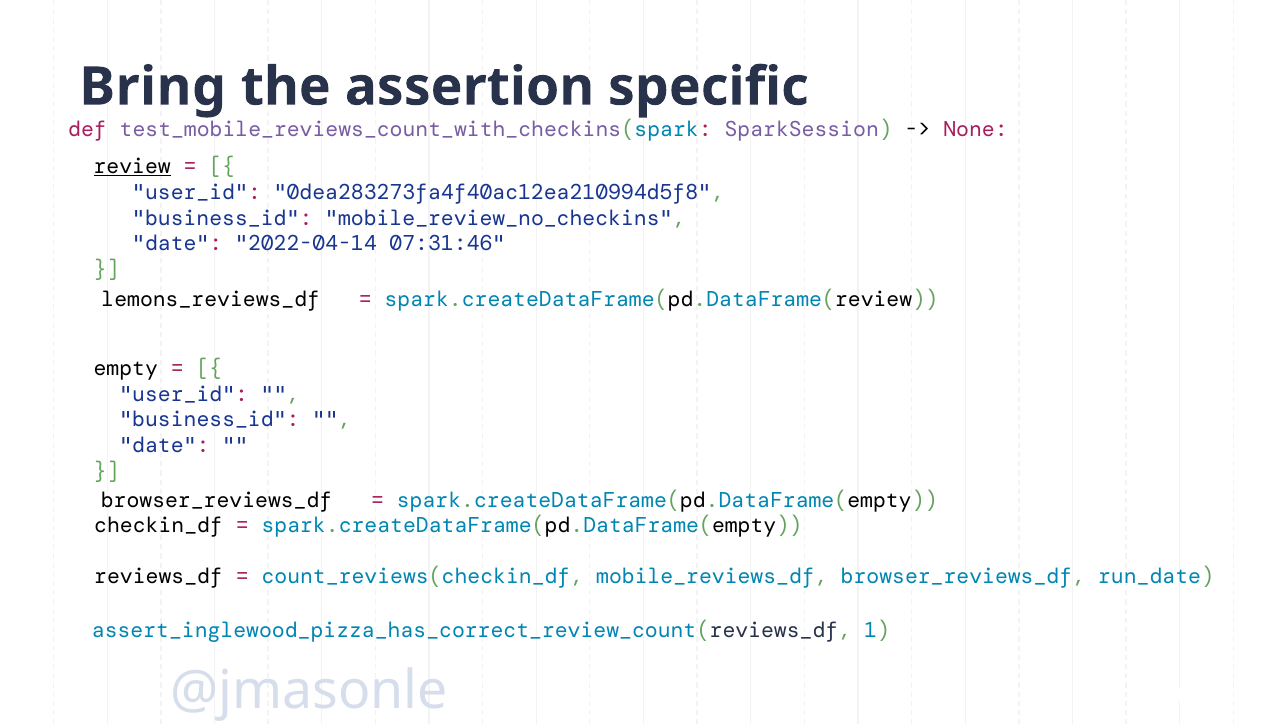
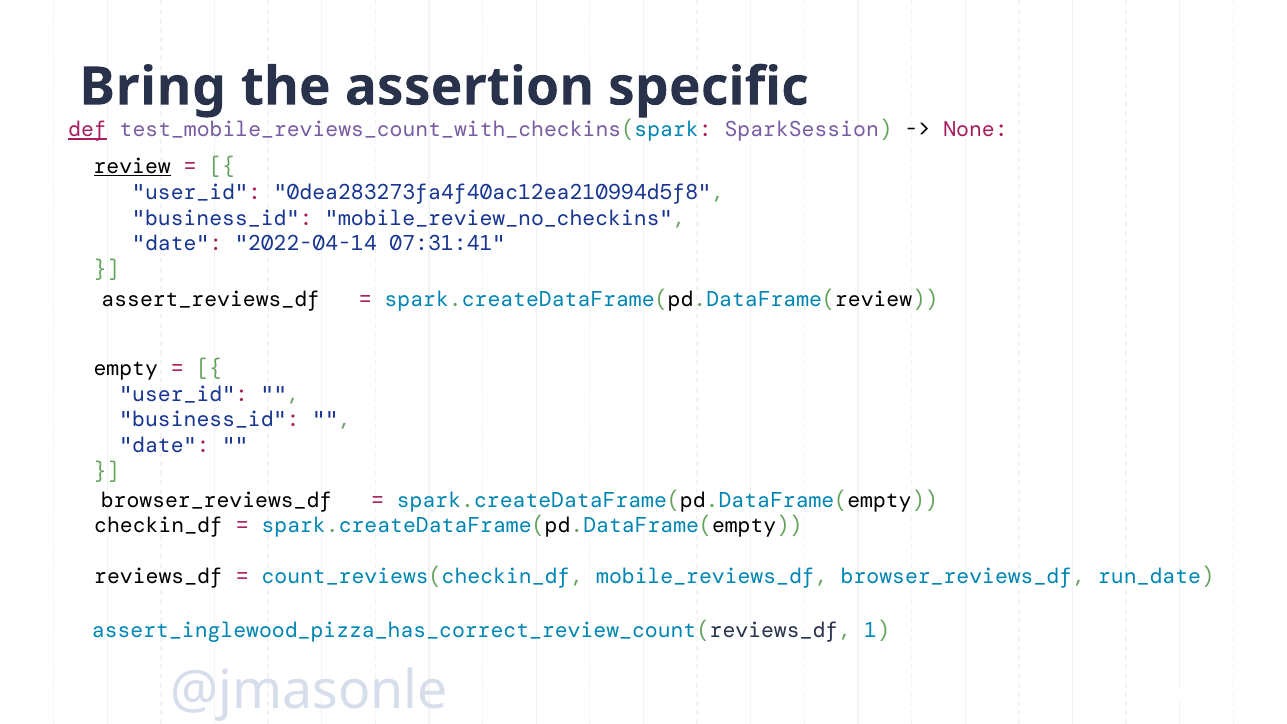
def underline: none -> present
07:31:46: 07:31:46 -> 07:31:41
lemons_reviews_df: lemons_reviews_df -> assert_reviews_df
